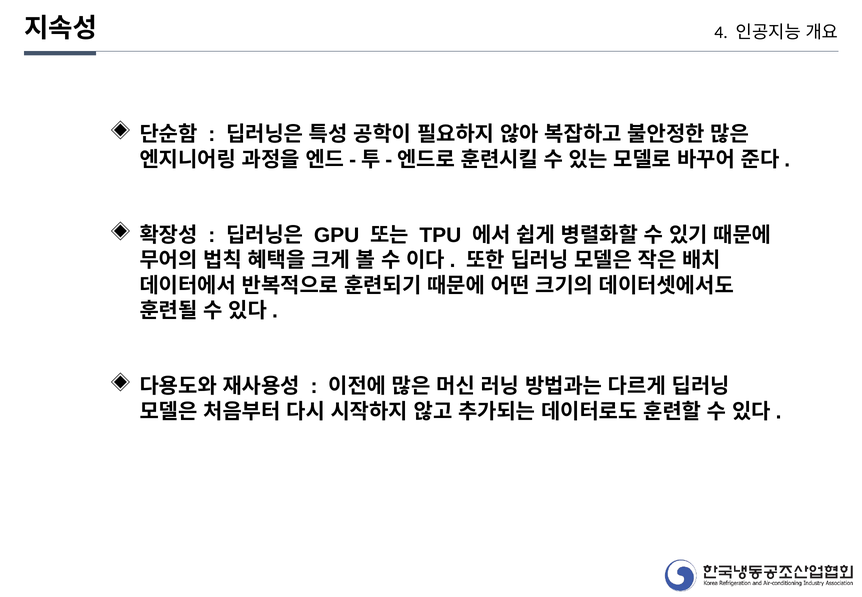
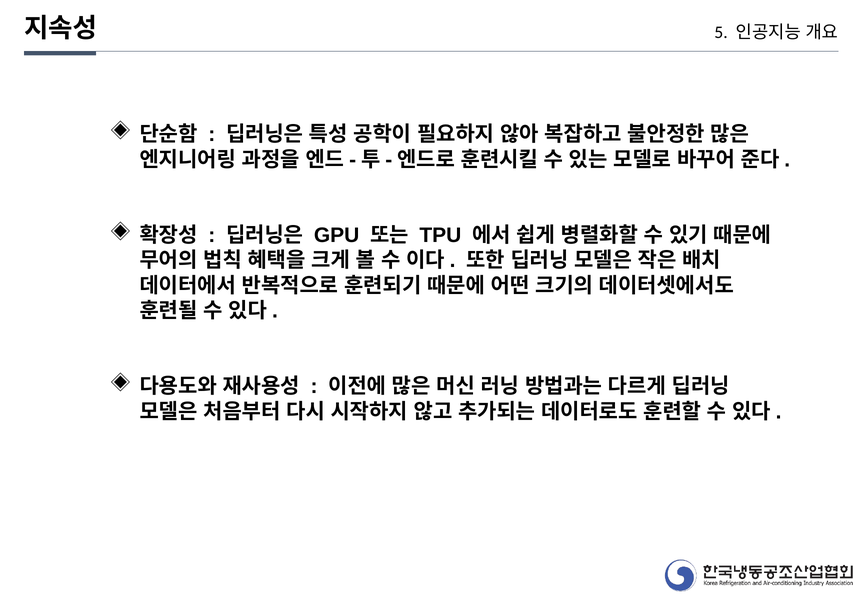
4: 4 -> 5
